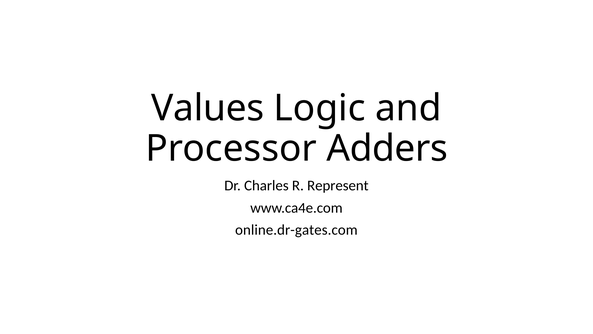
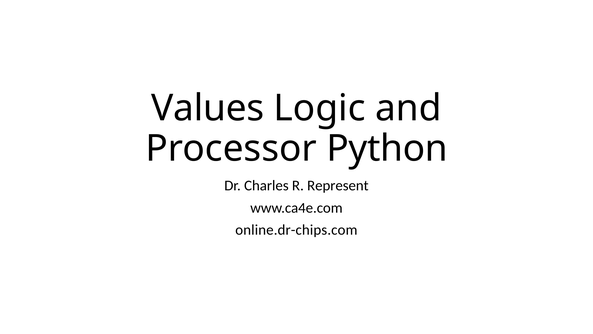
Adders: Adders -> Python
online.dr-gates.com: online.dr-gates.com -> online.dr-chips.com
